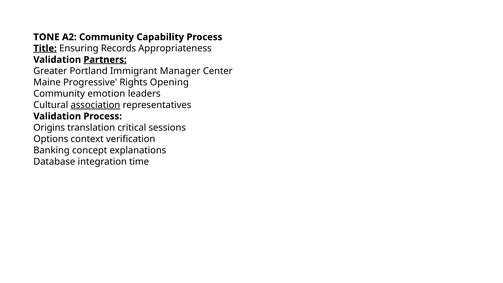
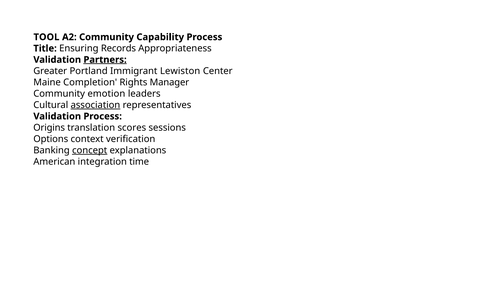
TONE: TONE -> TOOL
Title underline: present -> none
Manager: Manager -> Lewiston
Progressive: Progressive -> Completion
Opening: Opening -> Manager
critical: critical -> scores
concept underline: none -> present
Database: Database -> American
